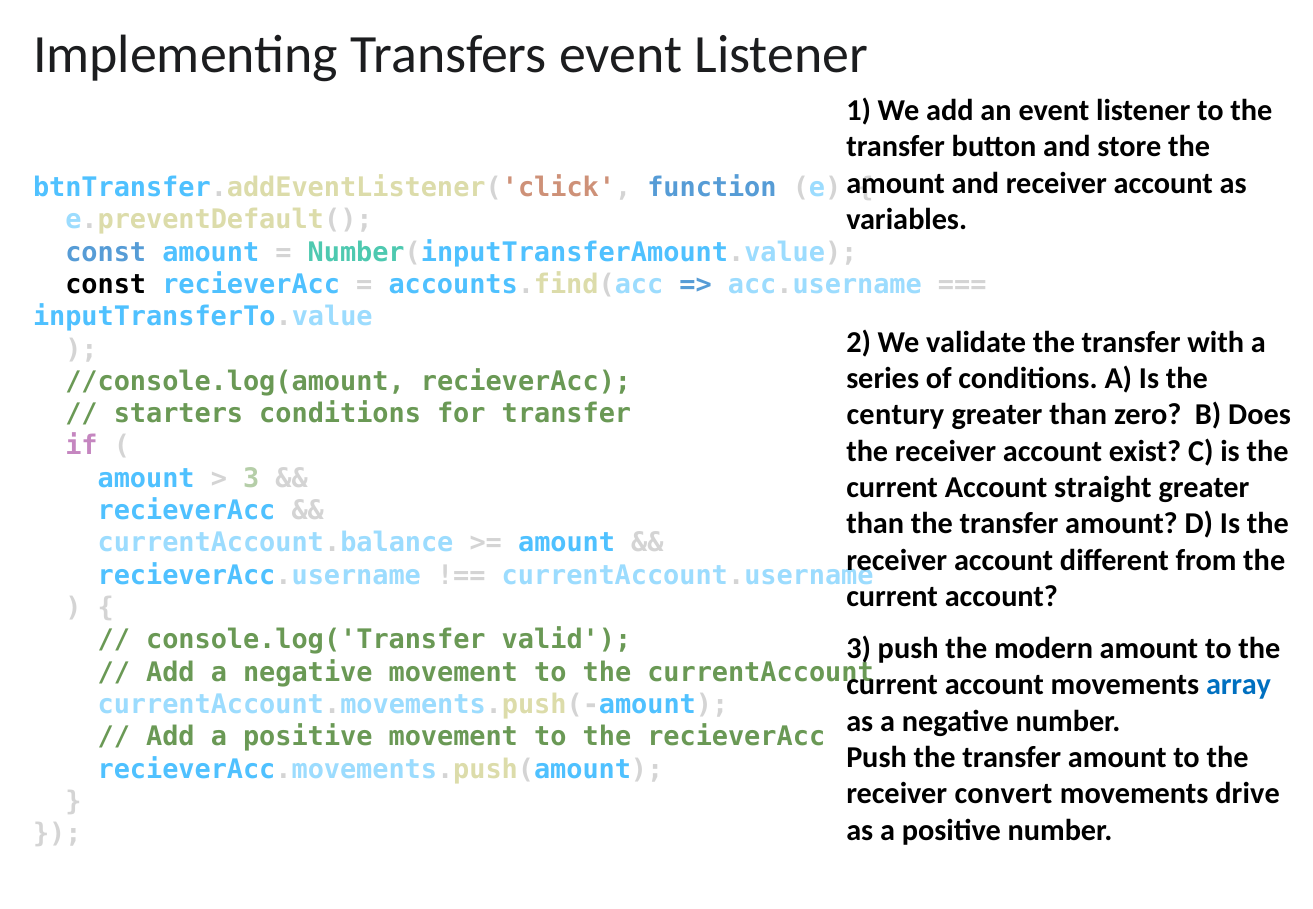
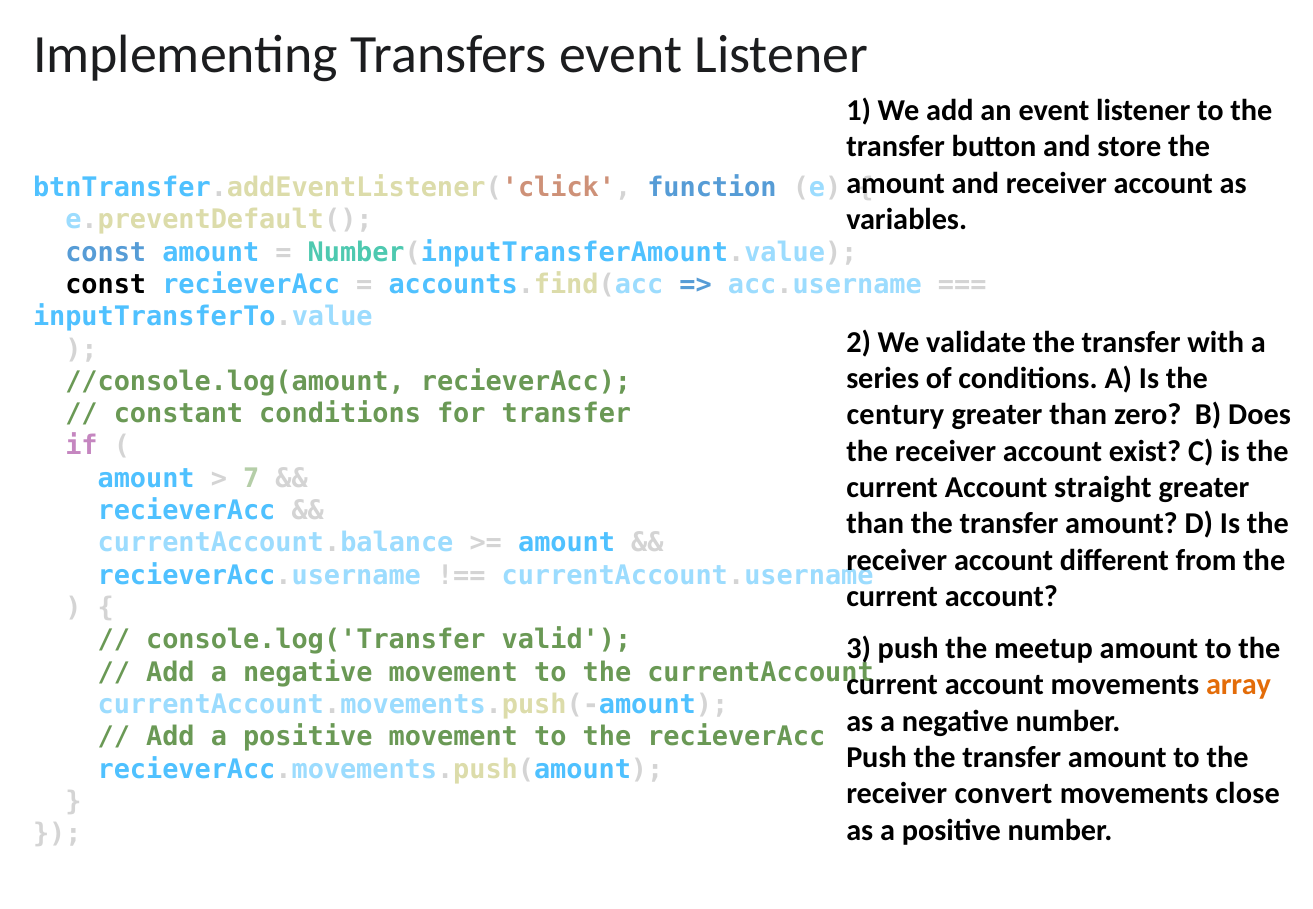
starters: starters -> constant
3 at (251, 478): 3 -> 7
modern: modern -> meetup
array colour: blue -> orange
drive: drive -> close
